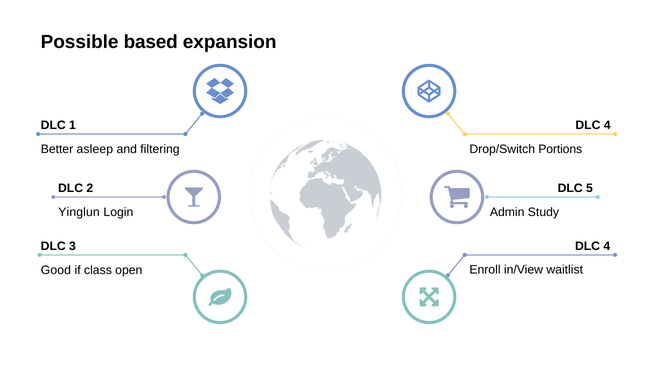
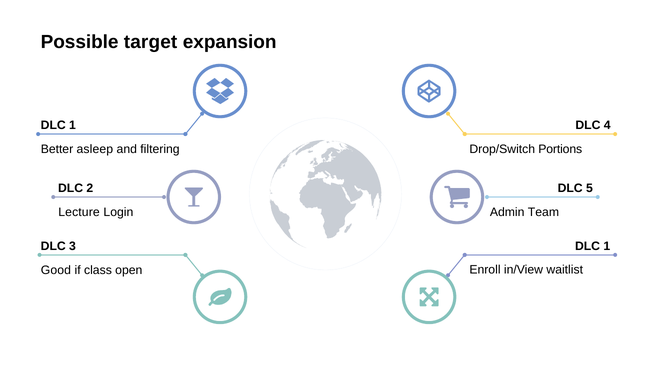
based: based -> target
Yinglun: Yinglun -> Lecture
Study: Study -> Team
4 at (607, 246): 4 -> 1
